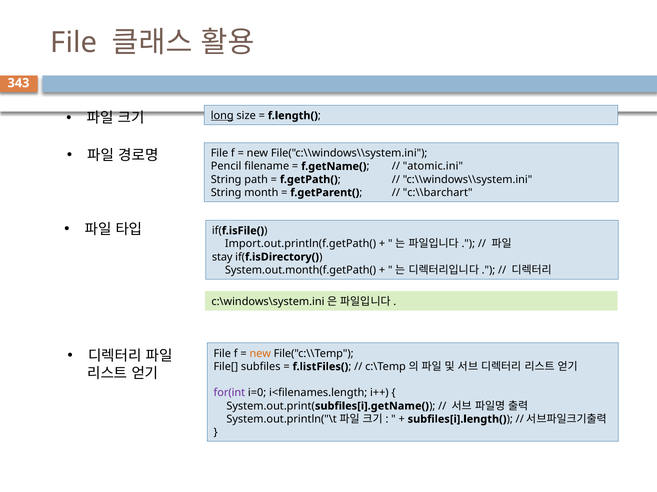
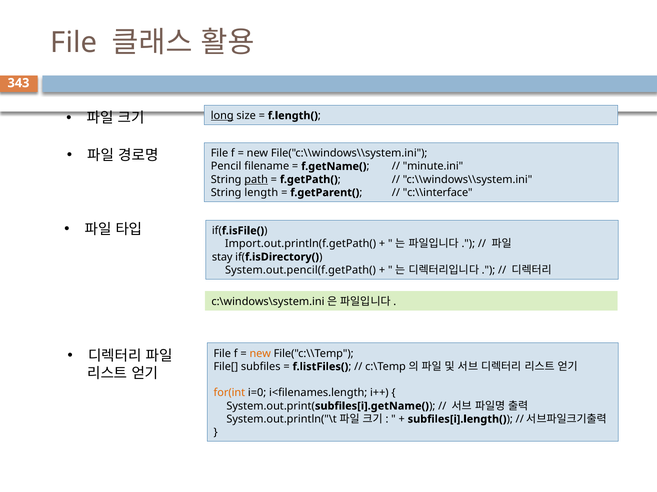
atomic.ini: atomic.ini -> minute.ini
path underline: none -> present
month: month -> length
c:\\barchart: c:\\barchart -> c:\\interface
System.out.month(f.getPath(: System.out.month(f.getPath( -> System.out.pencil(f.getPath(
for(int colour: purple -> orange
